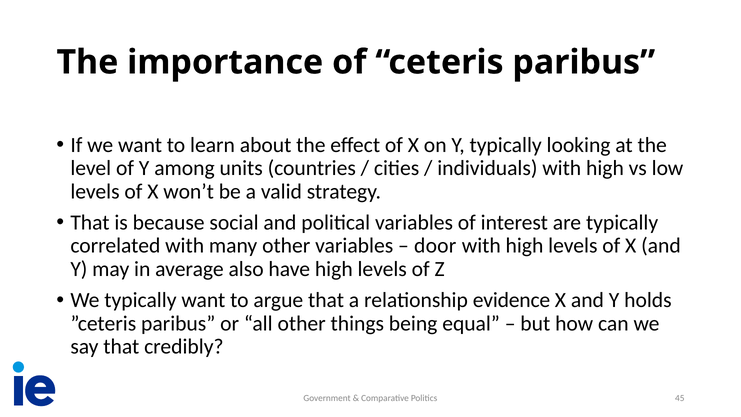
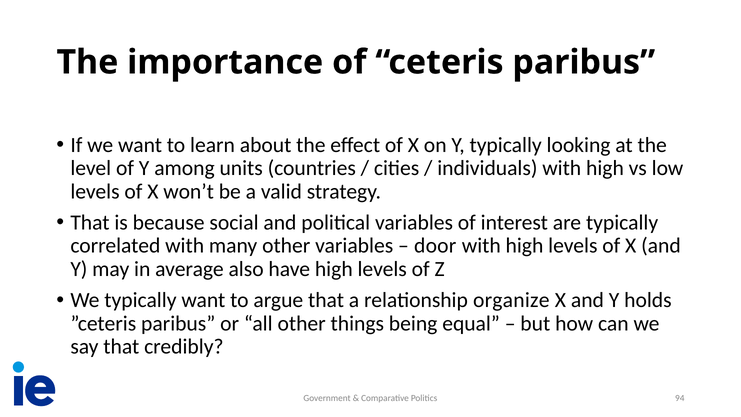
evidence: evidence -> organize
45: 45 -> 94
